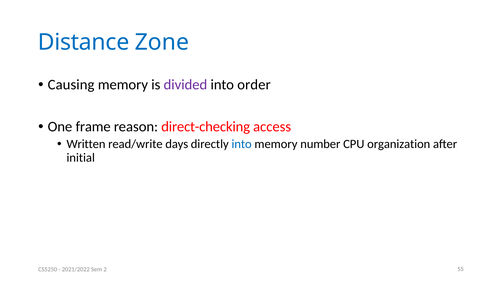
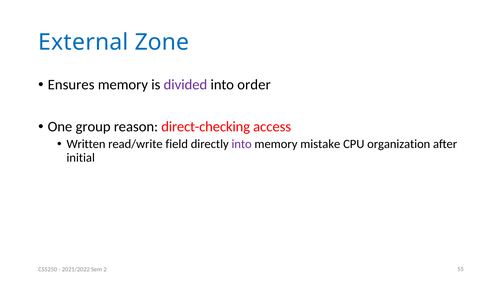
Distance: Distance -> External
Causing: Causing -> Ensures
frame: frame -> group
days: days -> field
into at (242, 144) colour: blue -> purple
number: number -> mistake
